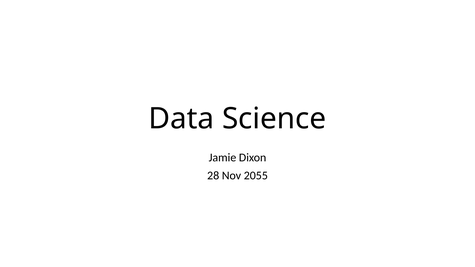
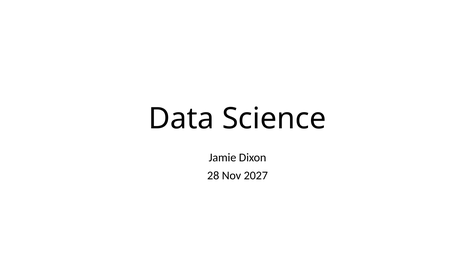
2055: 2055 -> 2027
